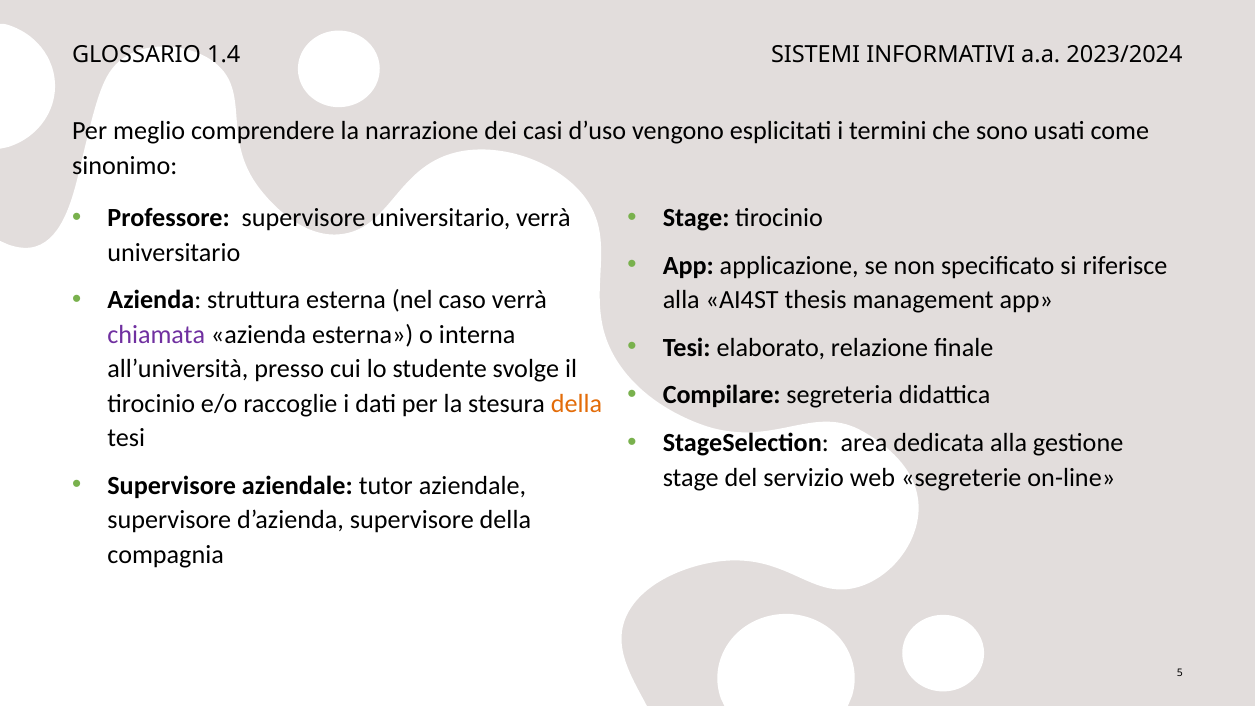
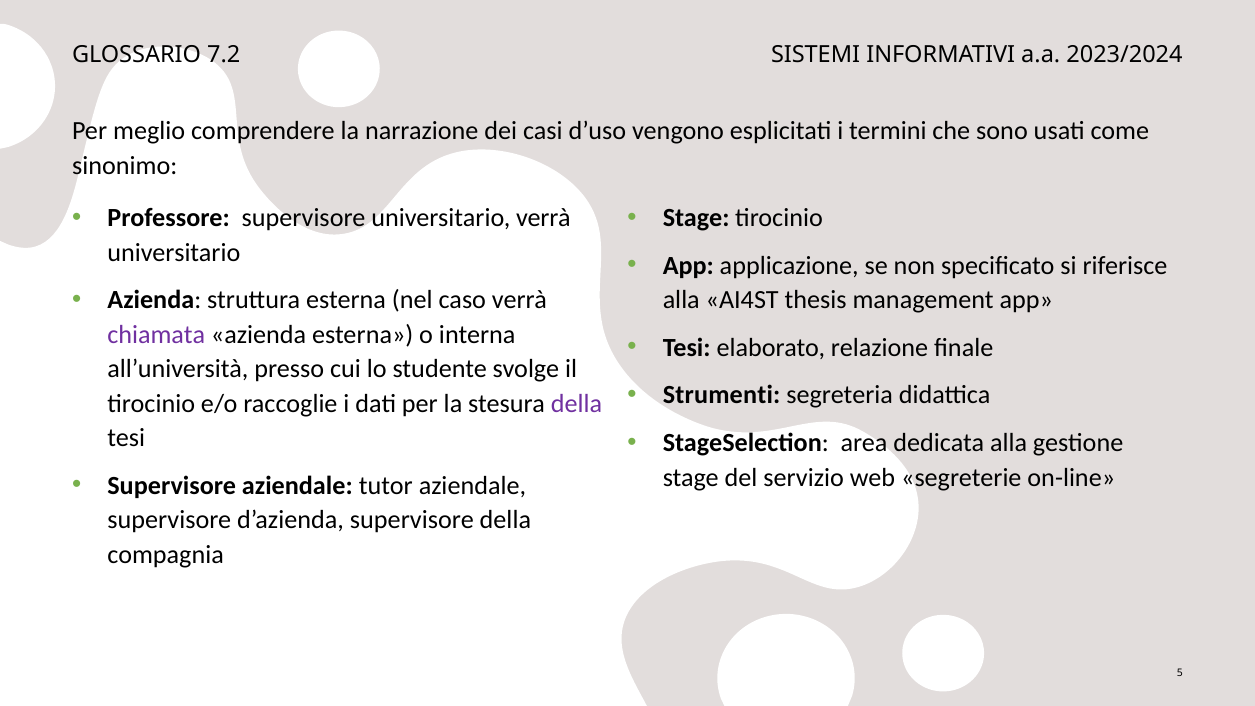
1.4: 1.4 -> 7.2
Compilare: Compilare -> Strumenti
della at (576, 404) colour: orange -> purple
